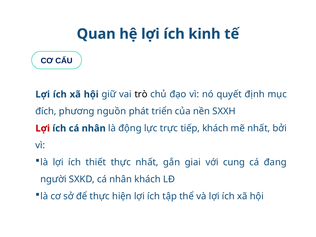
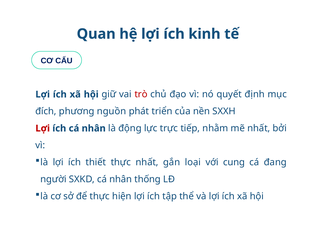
trò colour: black -> red
tiếp khách: khách -> nhằm
giai: giai -> loại
nhân khách: khách -> thống
